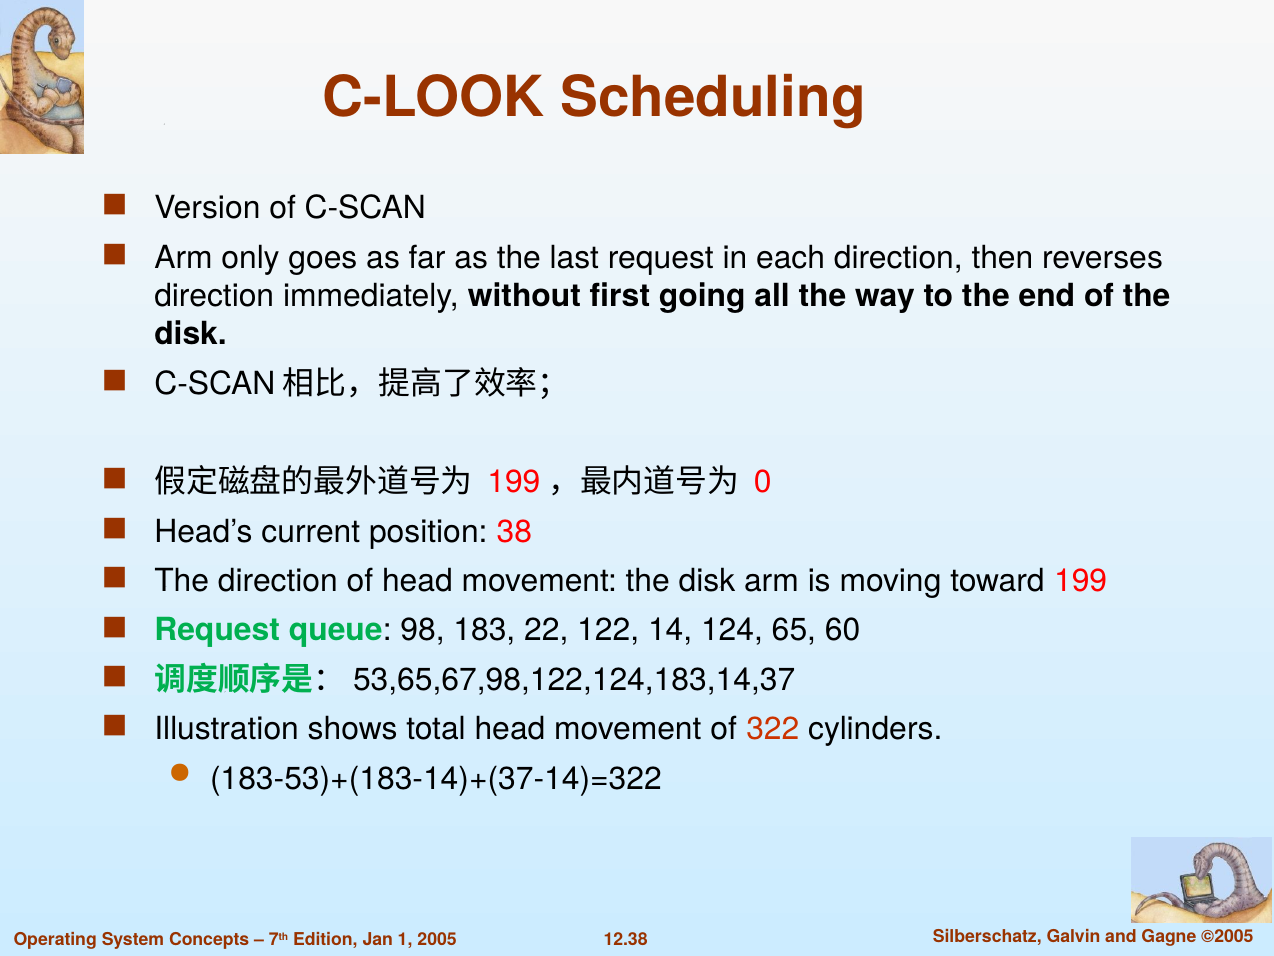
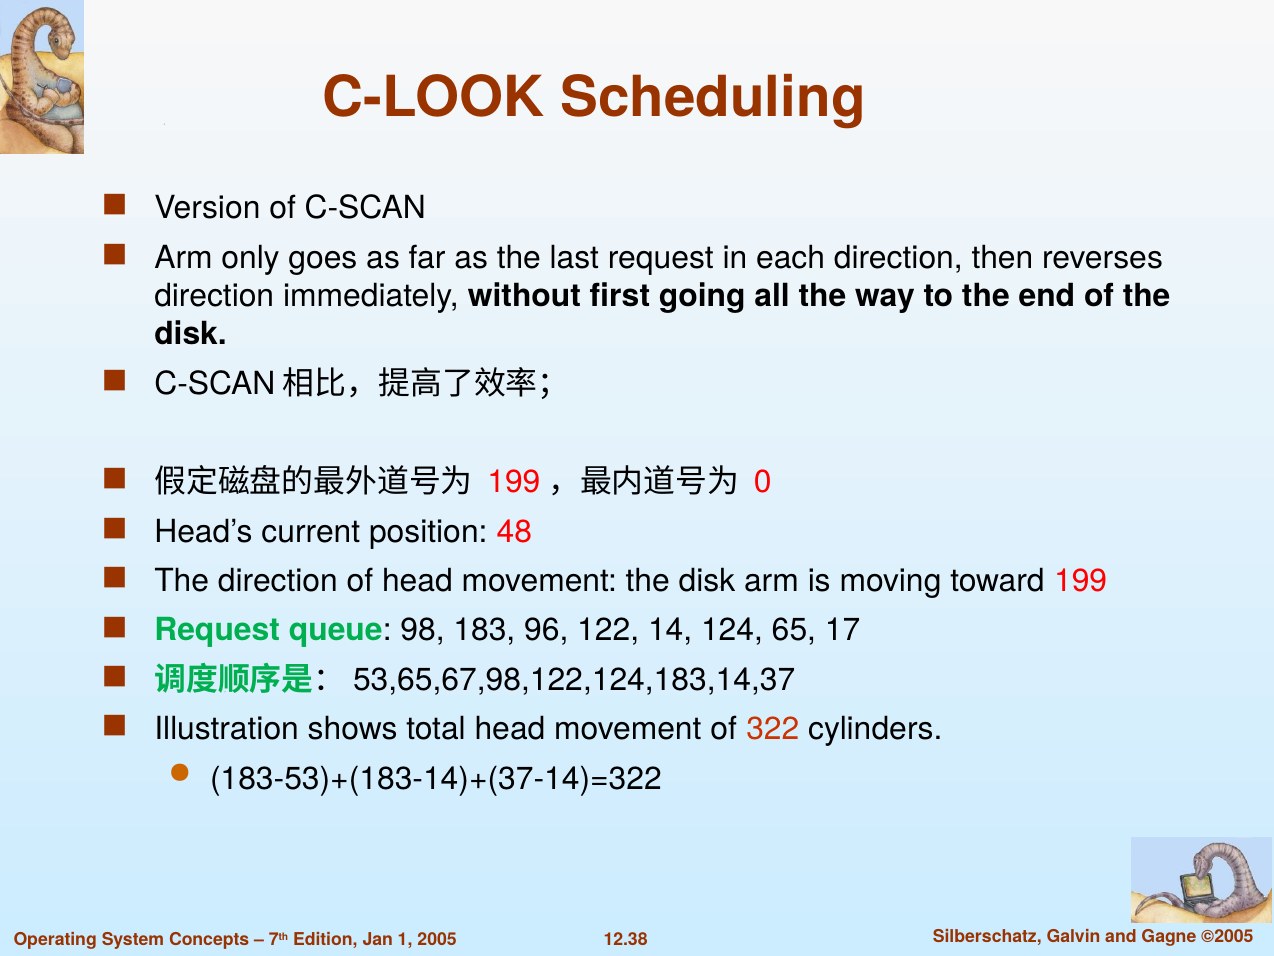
38: 38 -> 48
22: 22 -> 96
60: 60 -> 17
